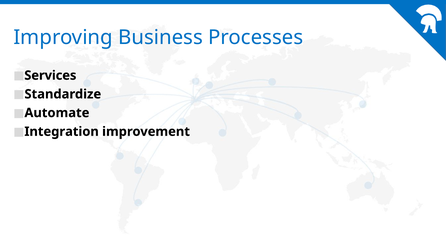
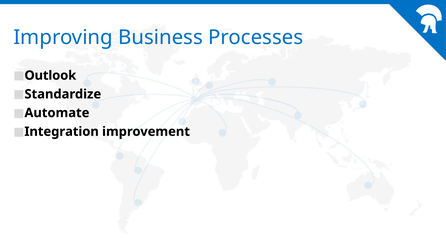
Services: Services -> Outlook
